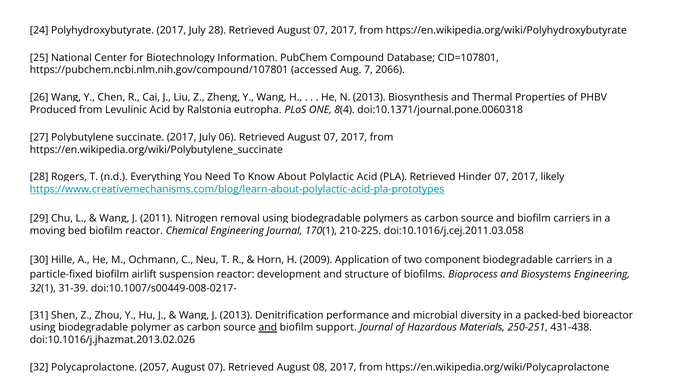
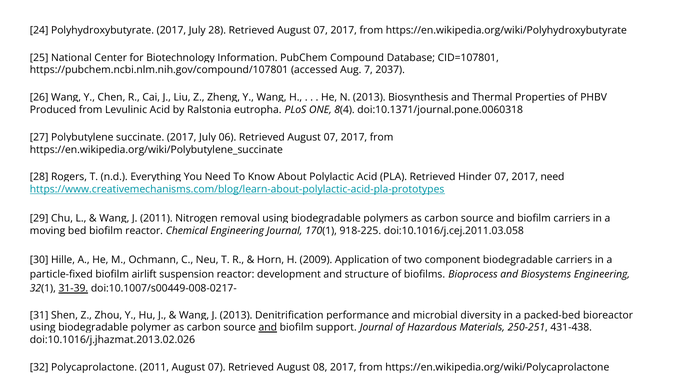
2066: 2066 -> 2037
2017 likely: likely -> need
210-225: 210-225 -> 918-225
31-39 underline: none -> present
Polycaprolactone 2057: 2057 -> 2011
